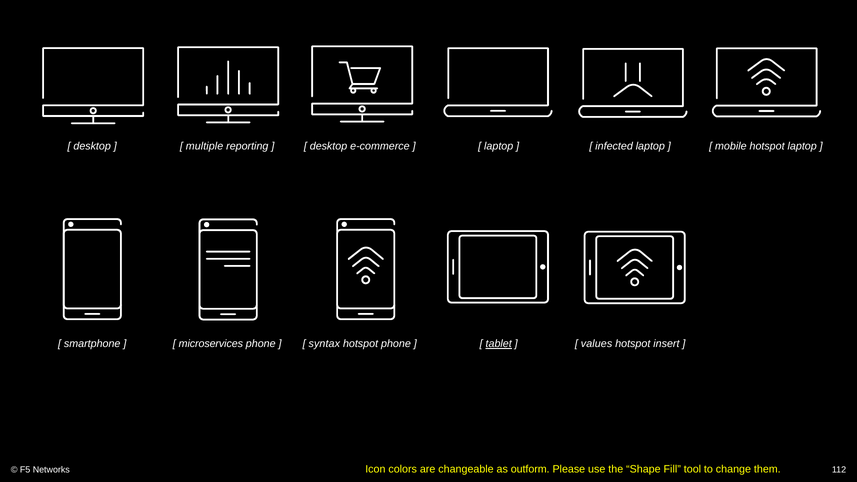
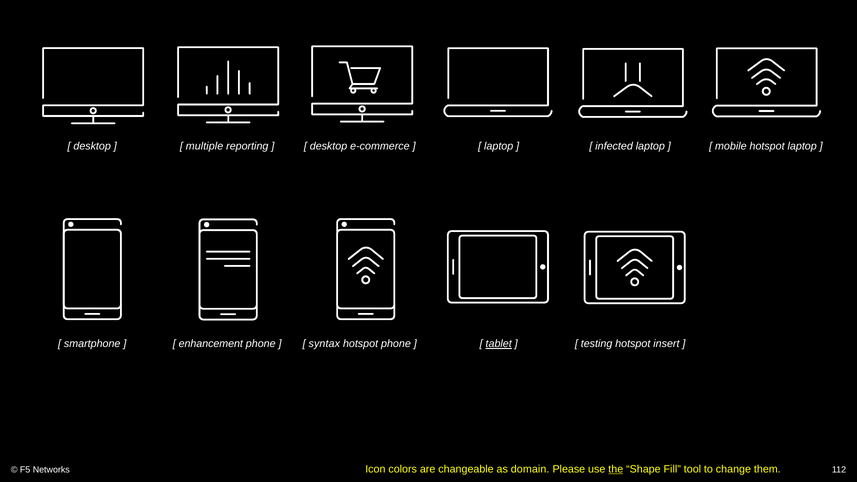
microservices: microservices -> enhancement
values: values -> testing
outform: outform -> domain
the underline: none -> present
